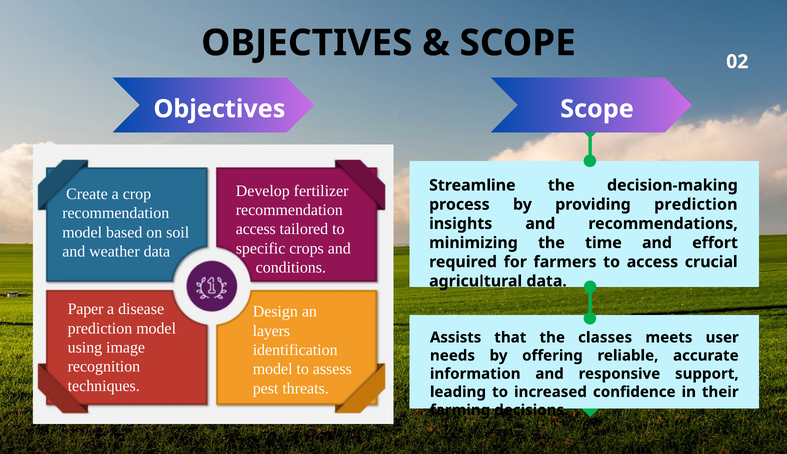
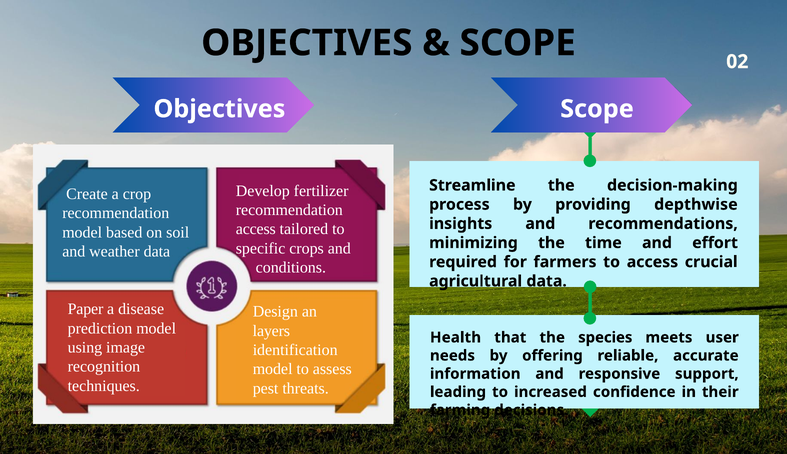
providing prediction: prediction -> depthwise
Assists: Assists -> Health
classes: classes -> species
